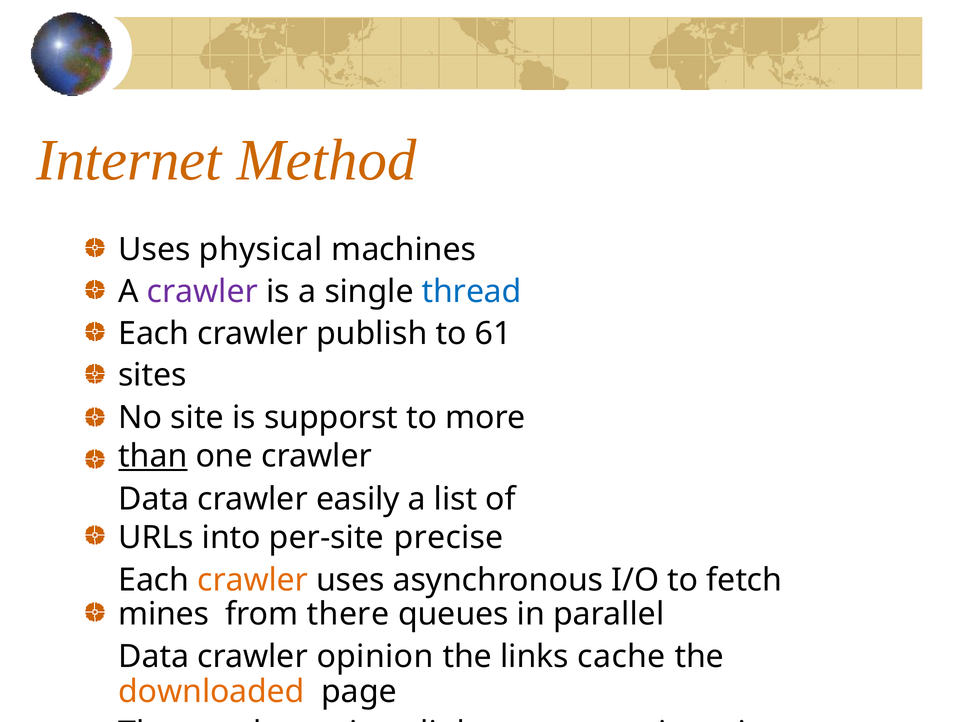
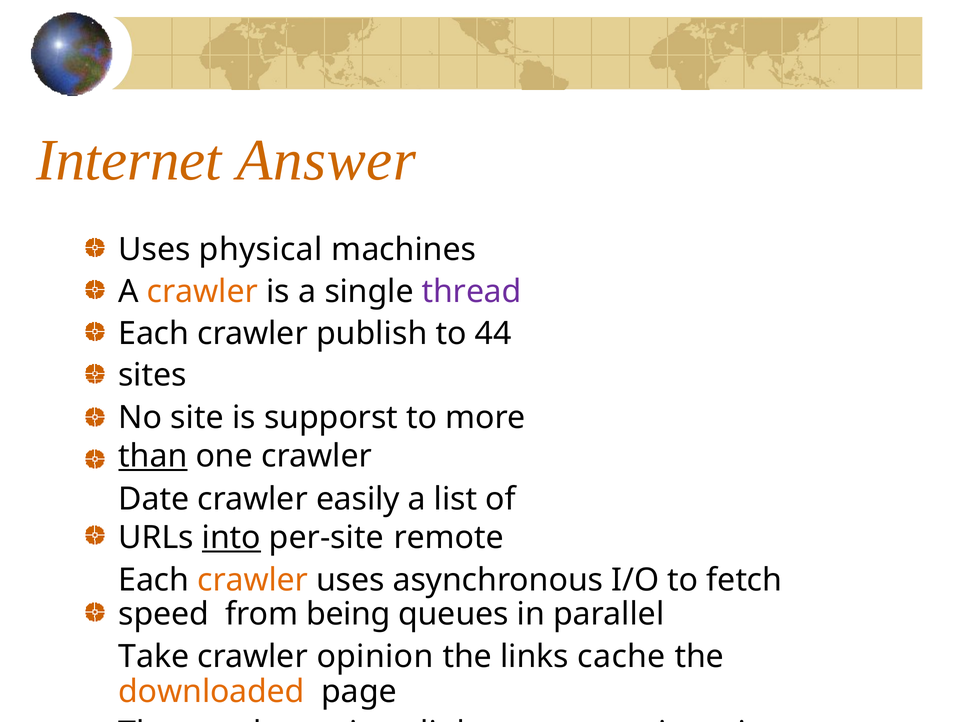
Method: Method -> Answer
crawler at (202, 292) colour: purple -> orange
thread colour: blue -> purple
61: 61 -> 44
Data at (154, 499): Data -> Date
into underline: none -> present
precise: precise -> remote
mines: mines -> speed
there: there -> being
Data at (154, 657): Data -> Take
